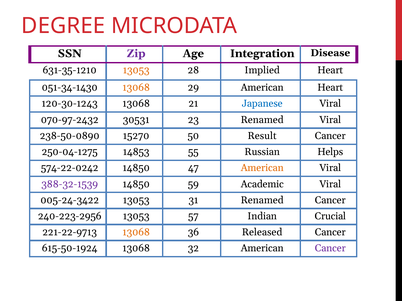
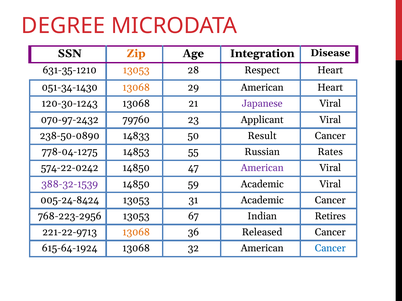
Zip colour: purple -> orange
Implied: Implied -> Respect
Japanese colour: blue -> purple
30531: 30531 -> 79760
23 Renamed: Renamed -> Applicant
15270: 15270 -> 14833
250-04-1275: 250-04-1275 -> 778-04-1275
Helps: Helps -> Rates
American at (262, 168) colour: orange -> purple
005-24-3422: 005-24-3422 -> 005-24-8424
31 Renamed: Renamed -> Academic
240-223-2956: 240-223-2956 -> 768-223-2956
57: 57 -> 67
Crucial: Crucial -> Retires
615-50-1924: 615-50-1924 -> 615-64-1924
Cancer at (330, 249) colour: purple -> blue
